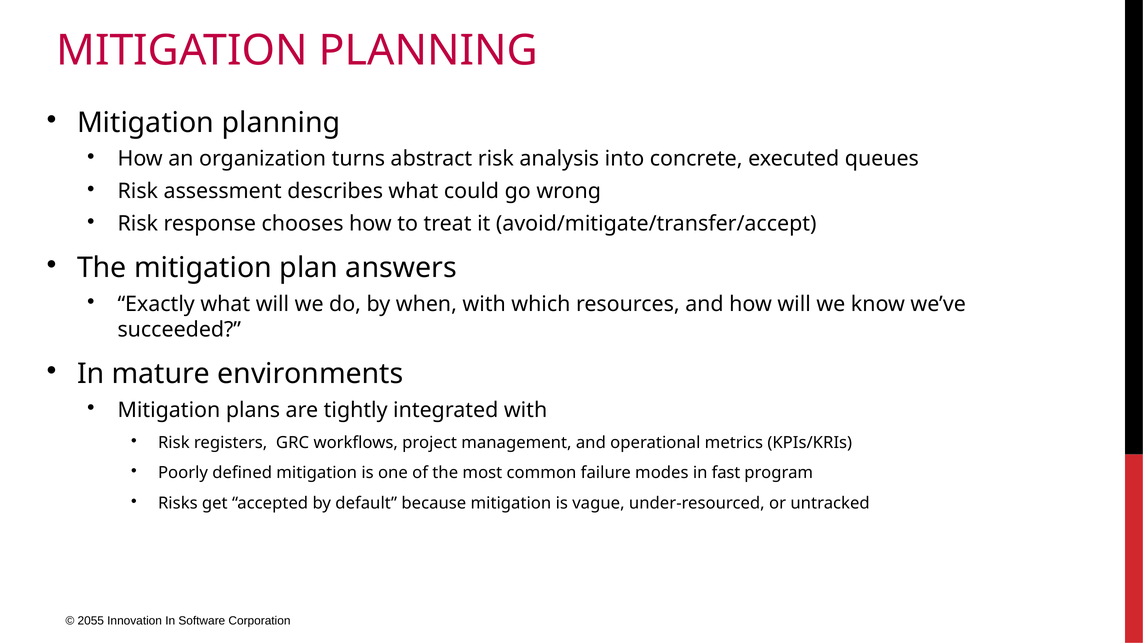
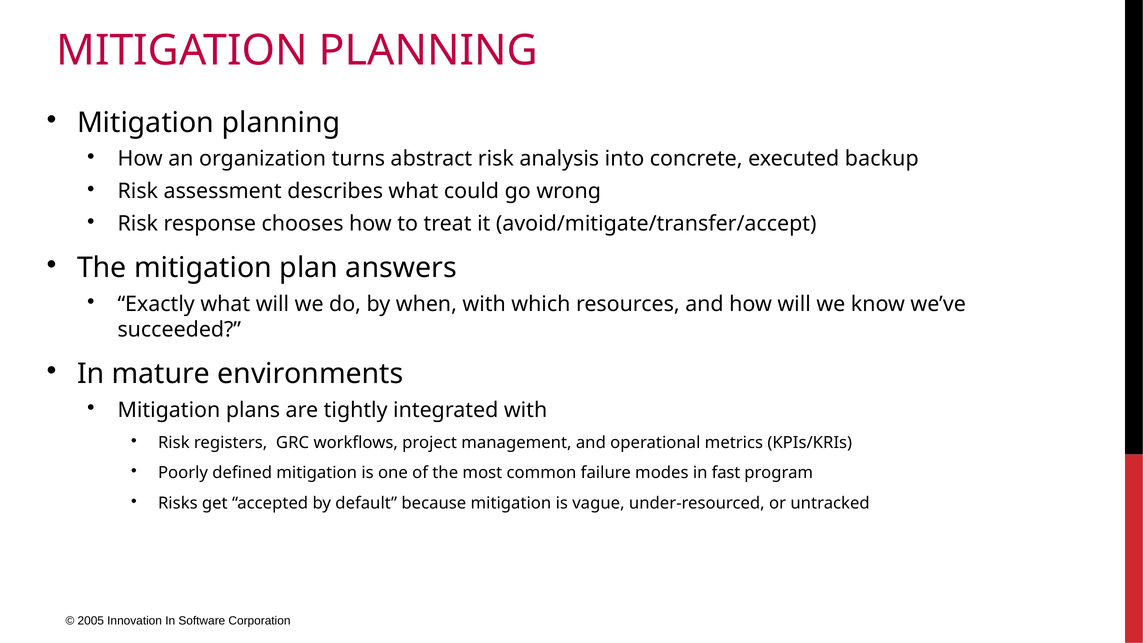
queues: queues -> backup
2055: 2055 -> 2005
